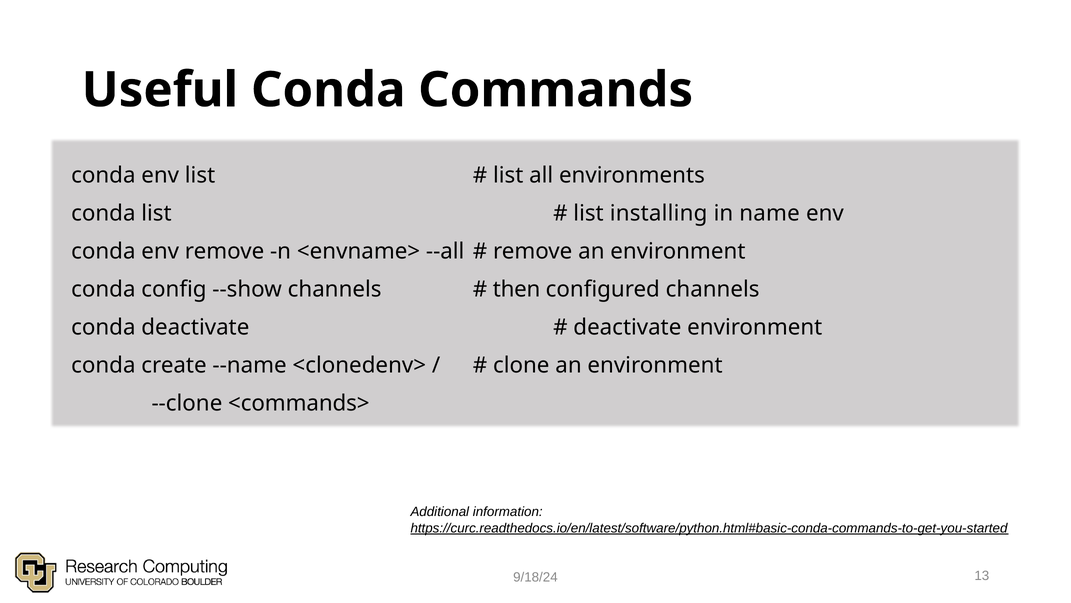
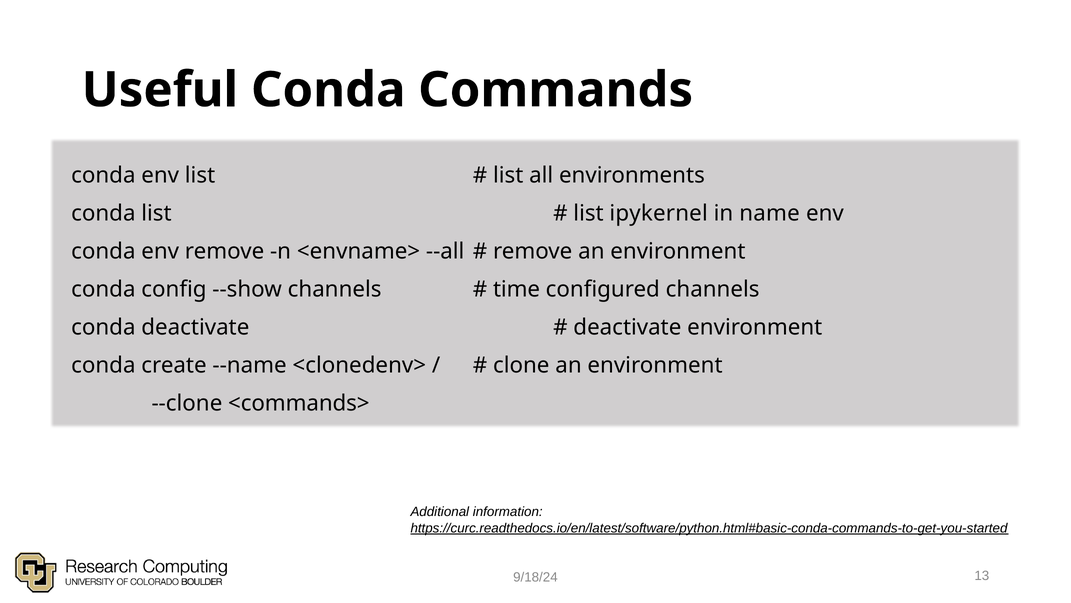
installing: installing -> ipykernel
then: then -> time
